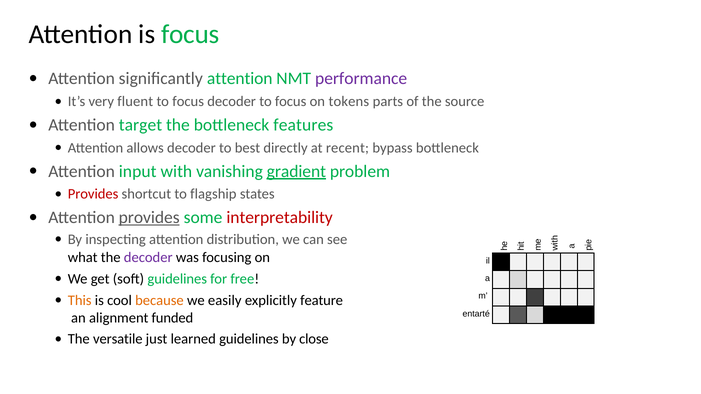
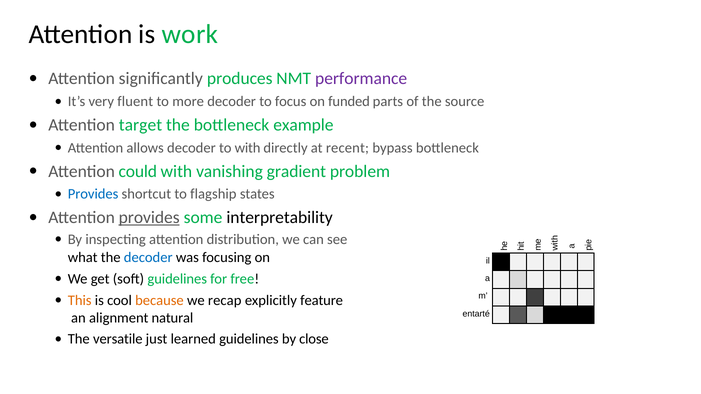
is focus: focus -> work
significantly attention: attention -> produces
focus at (188, 102): focus -> more
tokens: tokens -> funded
features: features -> example
to best: best -> with
input: input -> could
gradient underline: present -> none
Provides at (93, 194) colour: red -> blue
interpretability colour: red -> black
decoder at (148, 258) colour: purple -> blue
easily: easily -> recap
funded: funded -> natural
